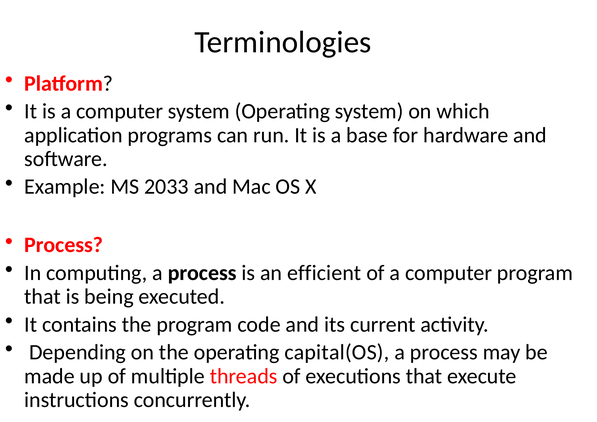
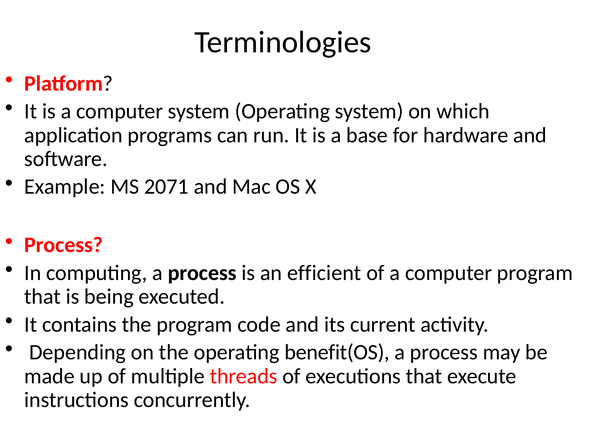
2033: 2033 -> 2071
capital(OS: capital(OS -> benefit(OS
